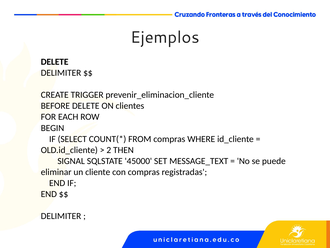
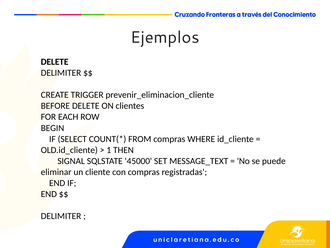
2: 2 -> 1
